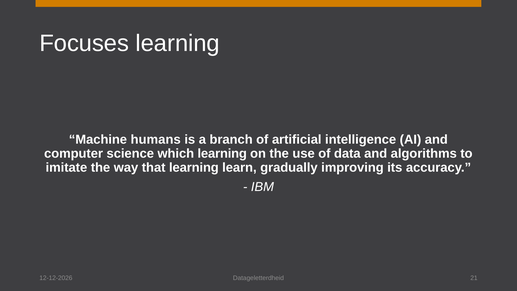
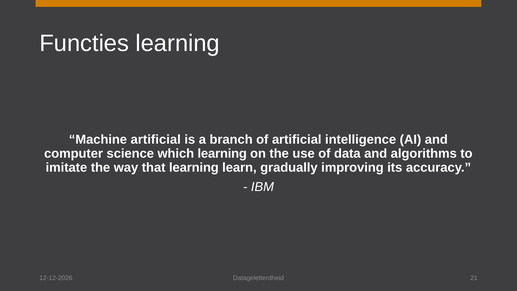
Focuses: Focuses -> Functies
Machine humans: humans -> artificial
